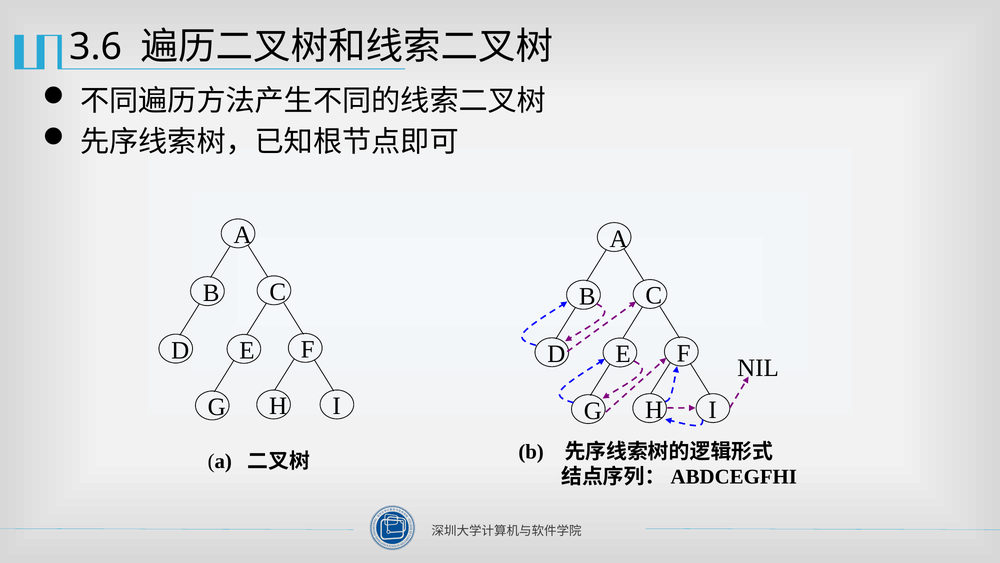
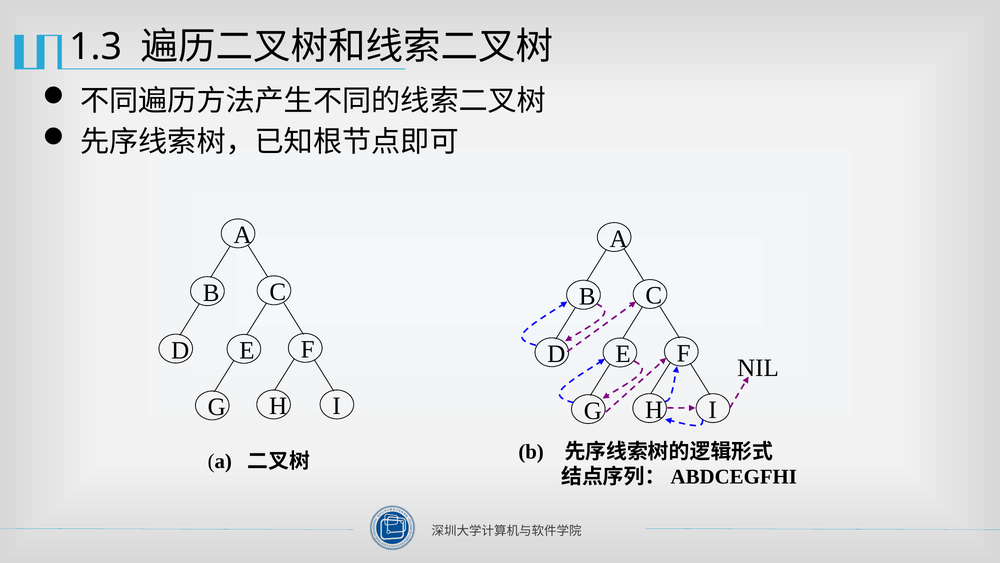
3.6: 3.6 -> 1.3
